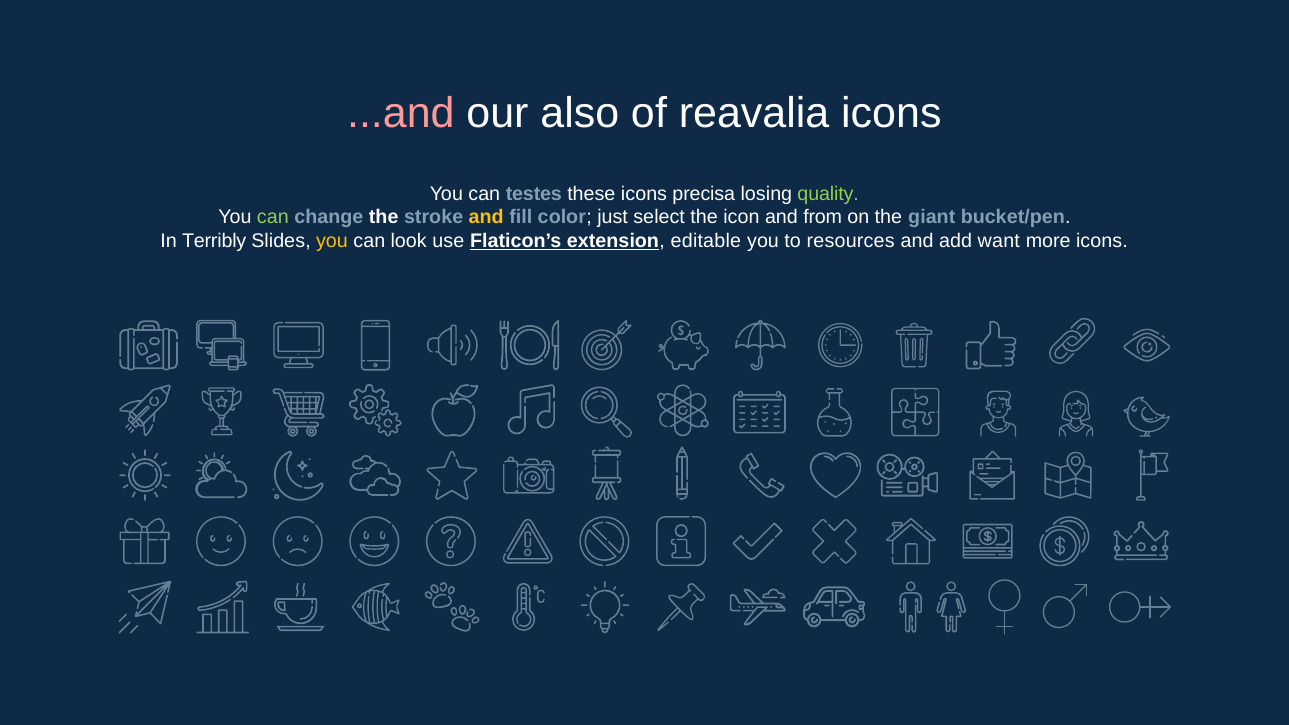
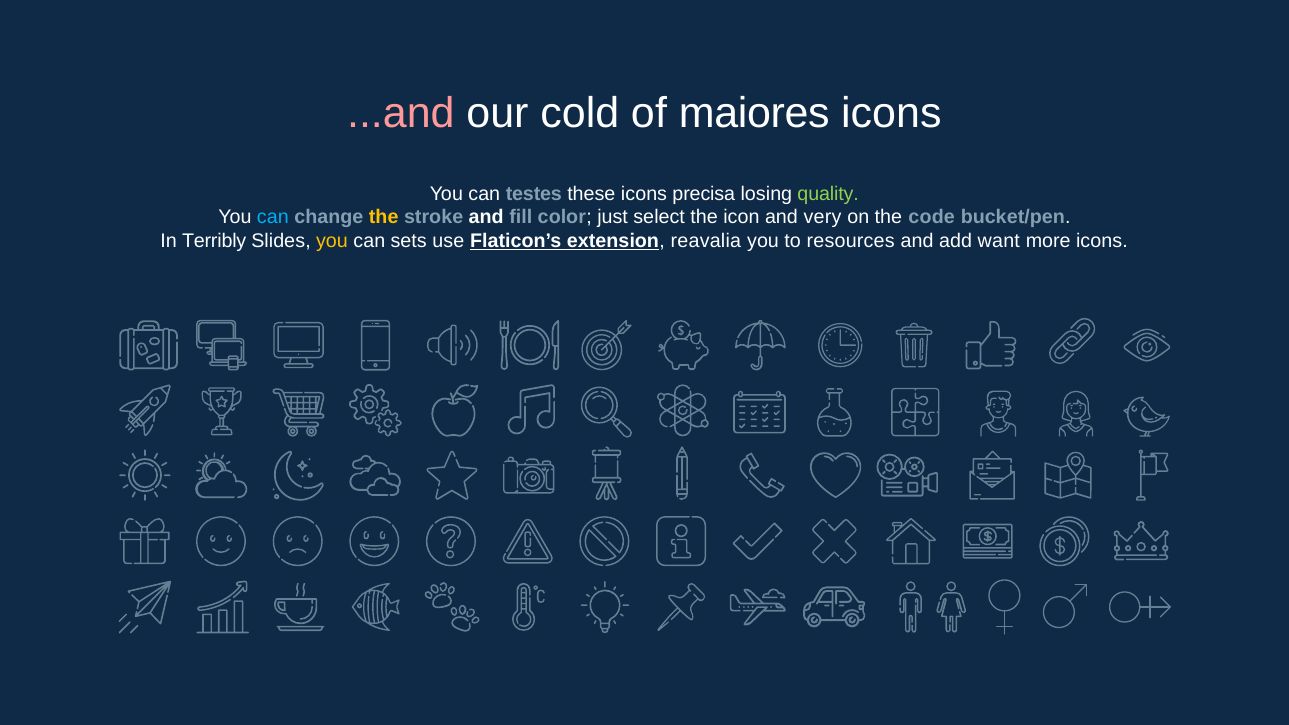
also: also -> cold
reavalia: reavalia -> maiores
can at (273, 217) colour: light green -> light blue
the at (384, 217) colour: white -> yellow
and at (486, 217) colour: yellow -> white
from: from -> very
giant: giant -> code
look: look -> sets
editable: editable -> reavalia
